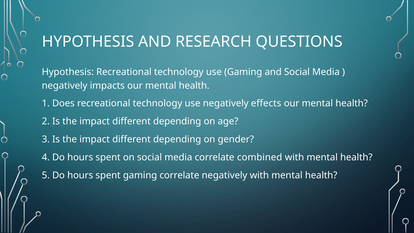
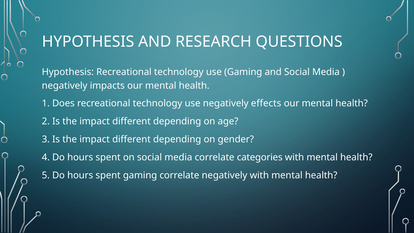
combined: combined -> categories
